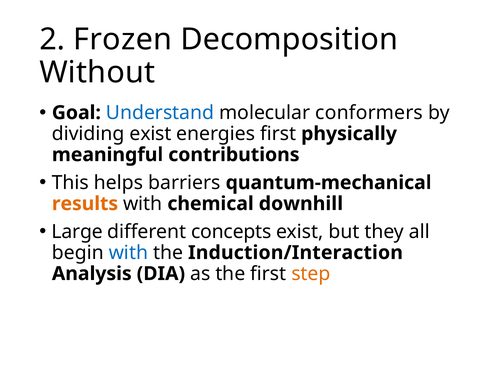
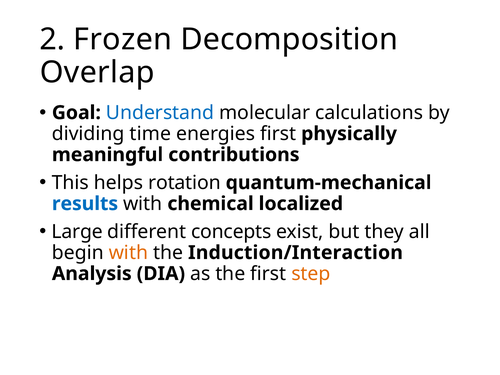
Without: Without -> Overlap
conformers: conformers -> calculations
dividing exist: exist -> time
barriers: barriers -> rotation
results colour: orange -> blue
downhill: downhill -> localized
with at (128, 253) colour: blue -> orange
